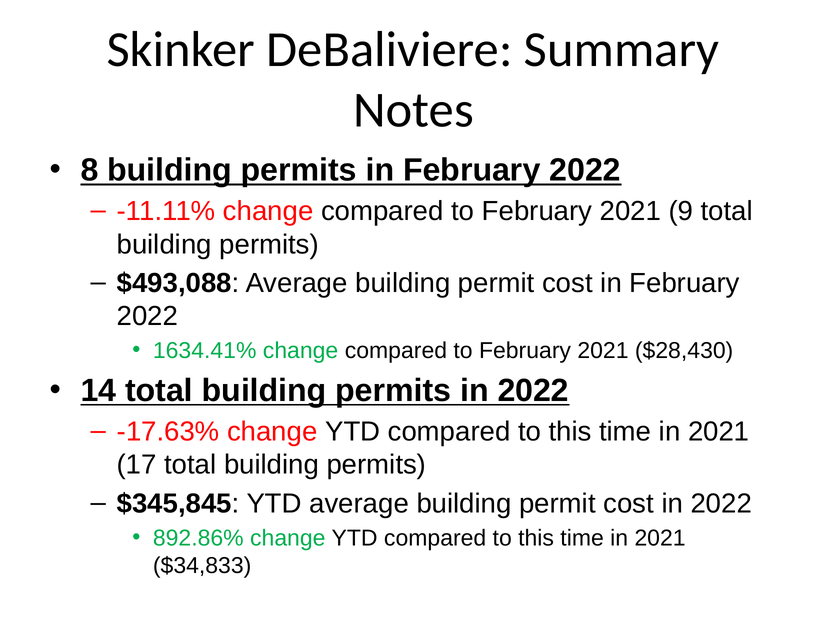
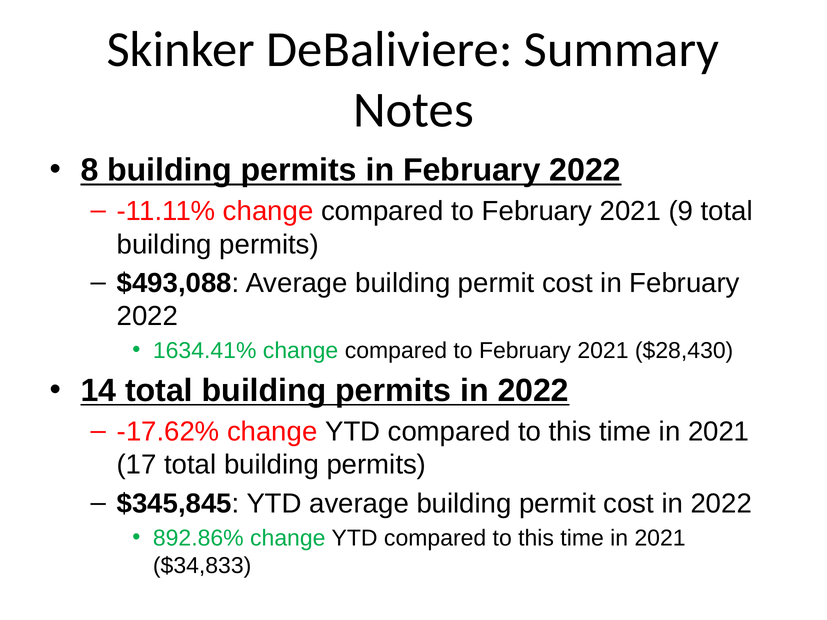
-17.63%: -17.63% -> -17.62%
